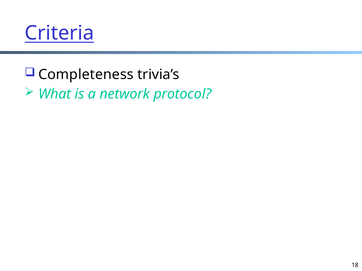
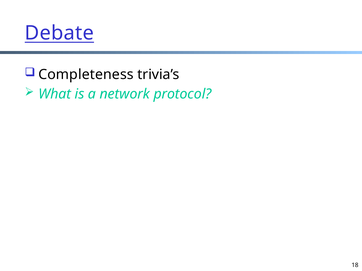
Criteria: Criteria -> Debate
